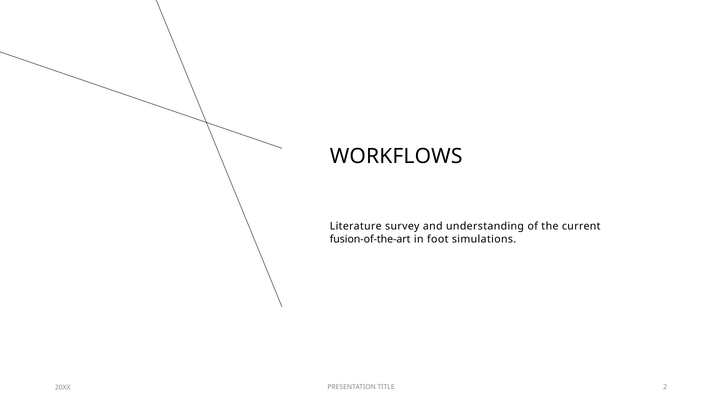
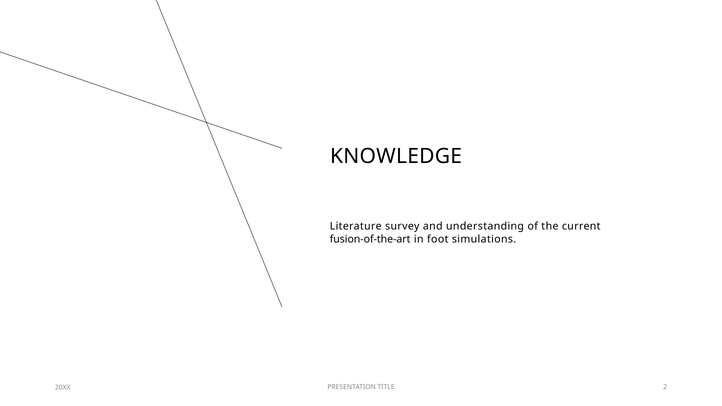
WORKFLOWS: WORKFLOWS -> KNOWLEDGE
